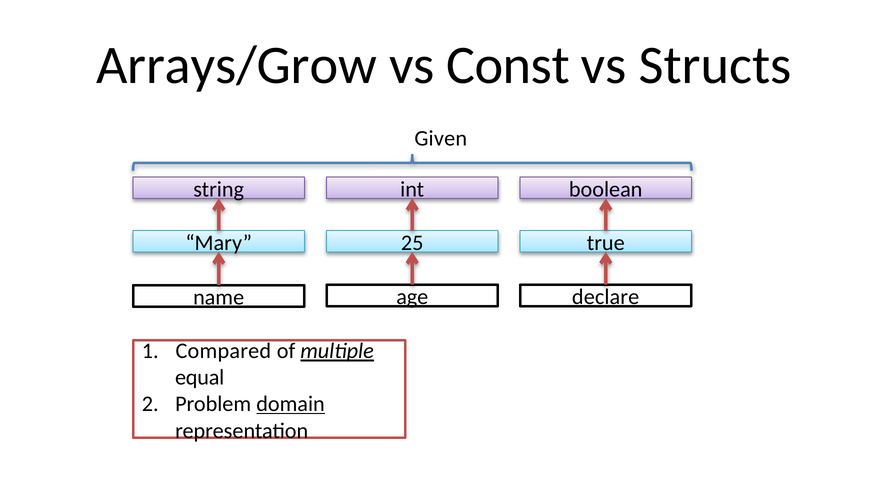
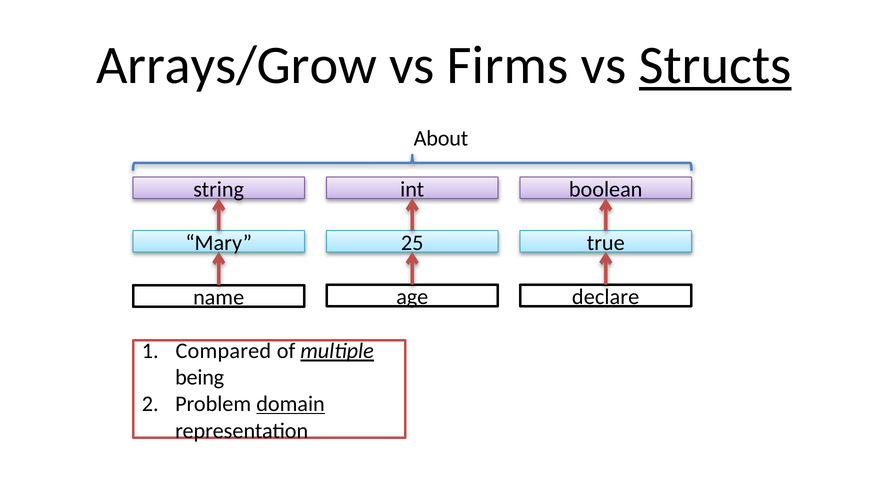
Const: Const -> Firms
Structs underline: none -> present
Given: Given -> About
equal: equal -> being
